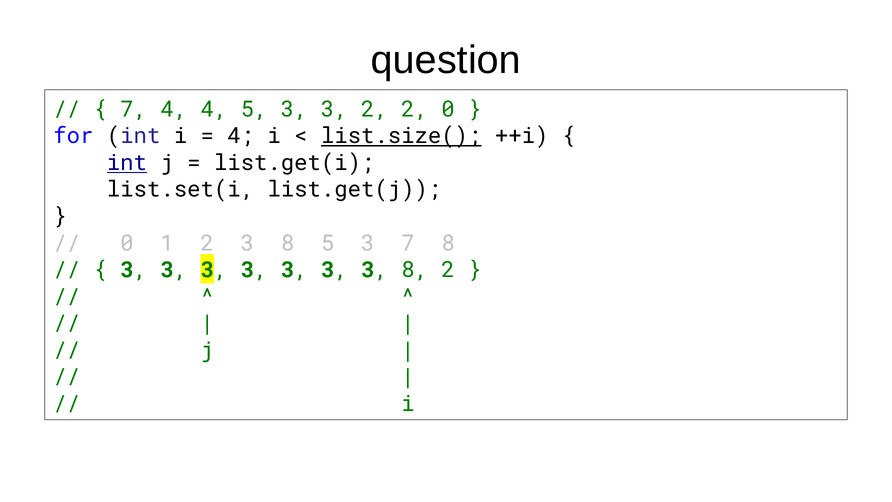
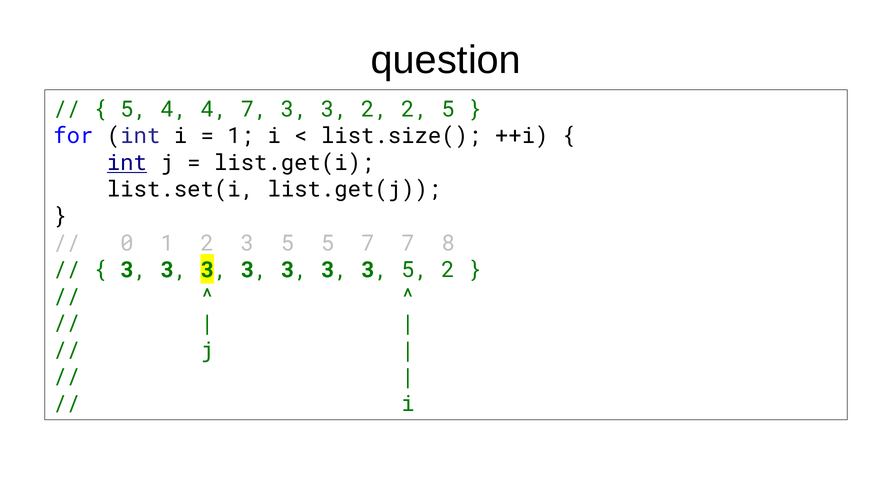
7 at (134, 109): 7 -> 5
4 5: 5 -> 7
2 0: 0 -> 5
4 at (241, 136): 4 -> 1
list.size( underline: present -> none
8 at (287, 243): 8 -> 5
3 at (368, 243): 3 -> 7
3 3 8: 8 -> 5
